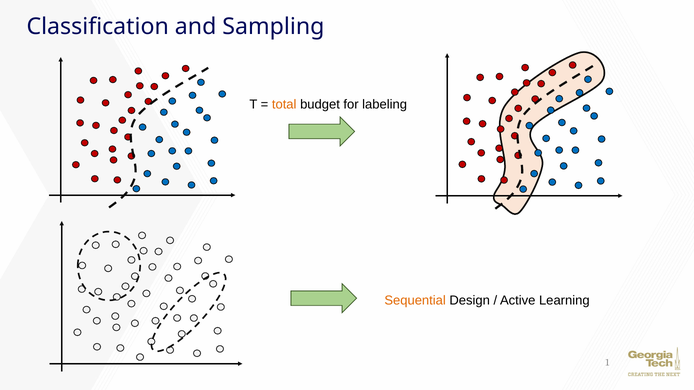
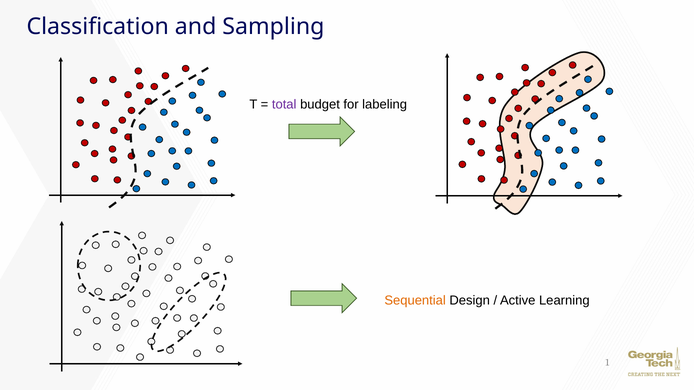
total colour: orange -> purple
